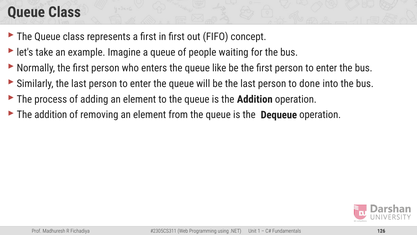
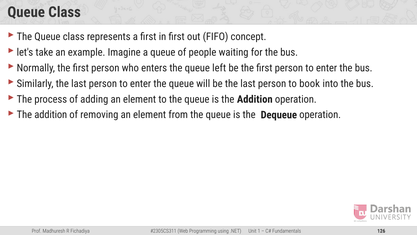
like: like -> left
done: done -> book
